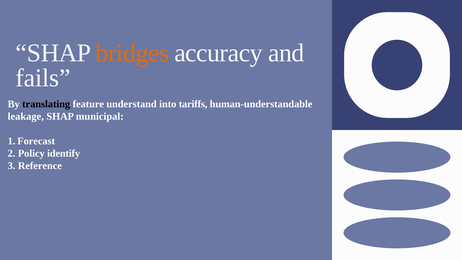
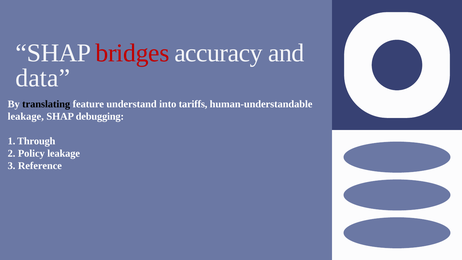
bridges colour: orange -> red
fails: fails -> data
municipal: municipal -> debugging
Forecast: Forecast -> Through
Policy identify: identify -> leakage
